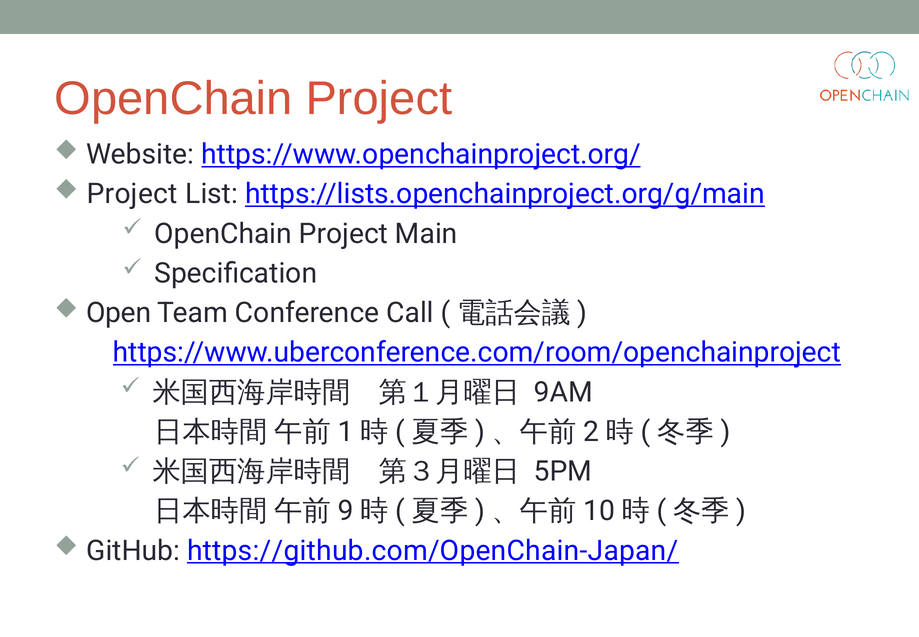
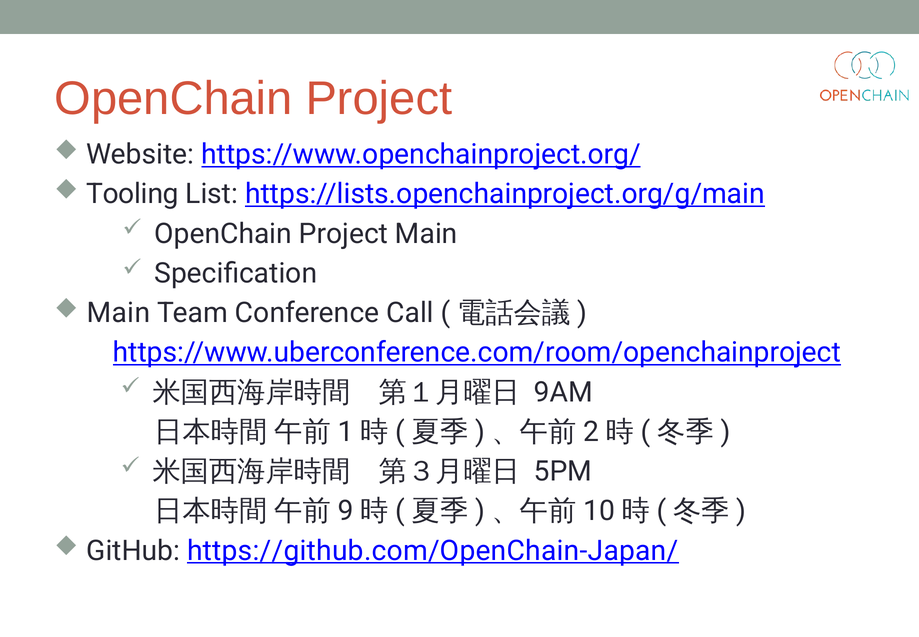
Project at (132, 194): Project -> Tooling
Open at (119, 313): Open -> Main
